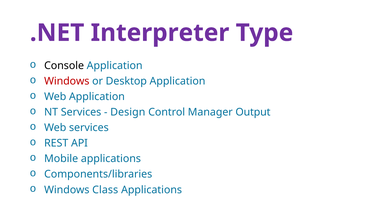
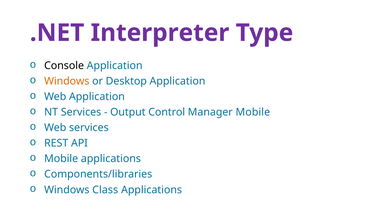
Windows at (67, 81) colour: red -> orange
Design: Design -> Output
Manager Output: Output -> Mobile
